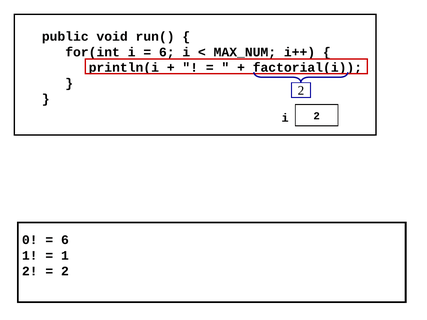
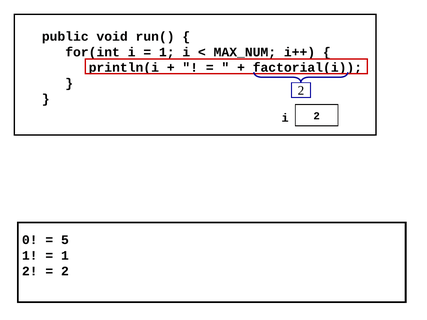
6 at (167, 52): 6 -> 1
6 at (65, 240): 6 -> 5
